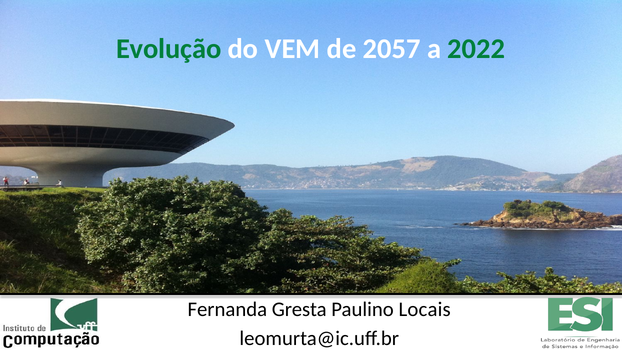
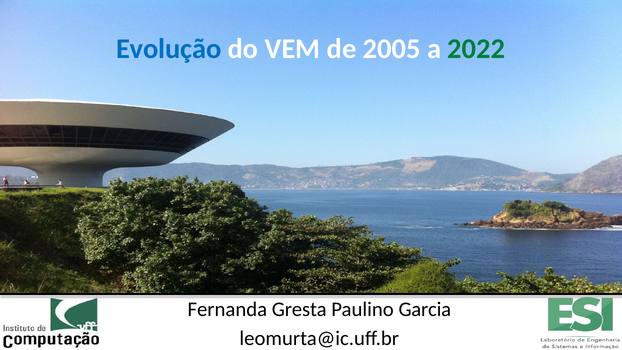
Evolução colour: green -> blue
2057: 2057 -> 2005
Locais: Locais -> Garcia
